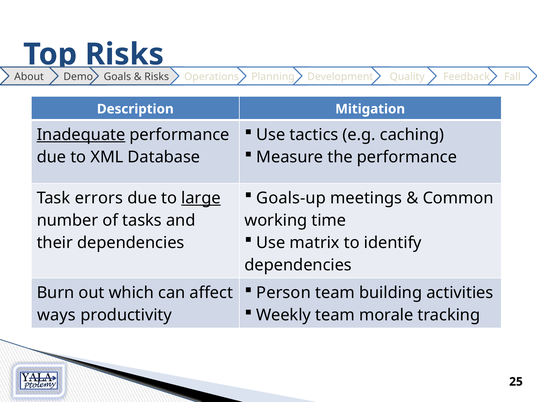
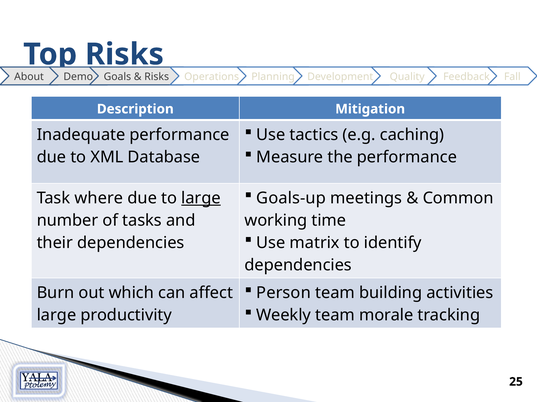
Inadequate underline: present -> none
errors: errors -> where
ways at (56, 316): ways -> large
